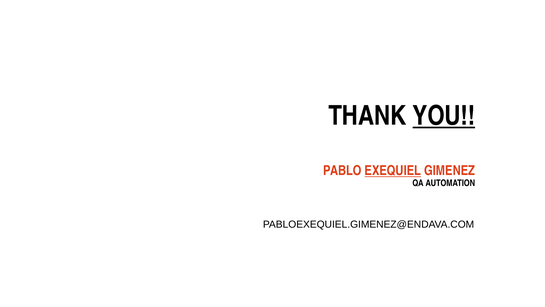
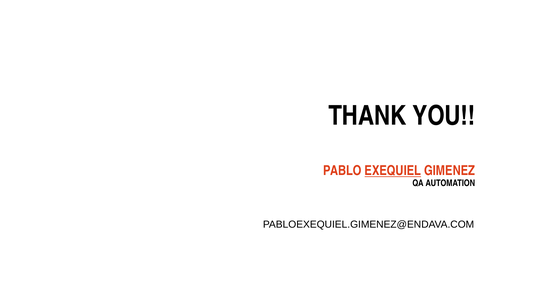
YOU underline: present -> none
